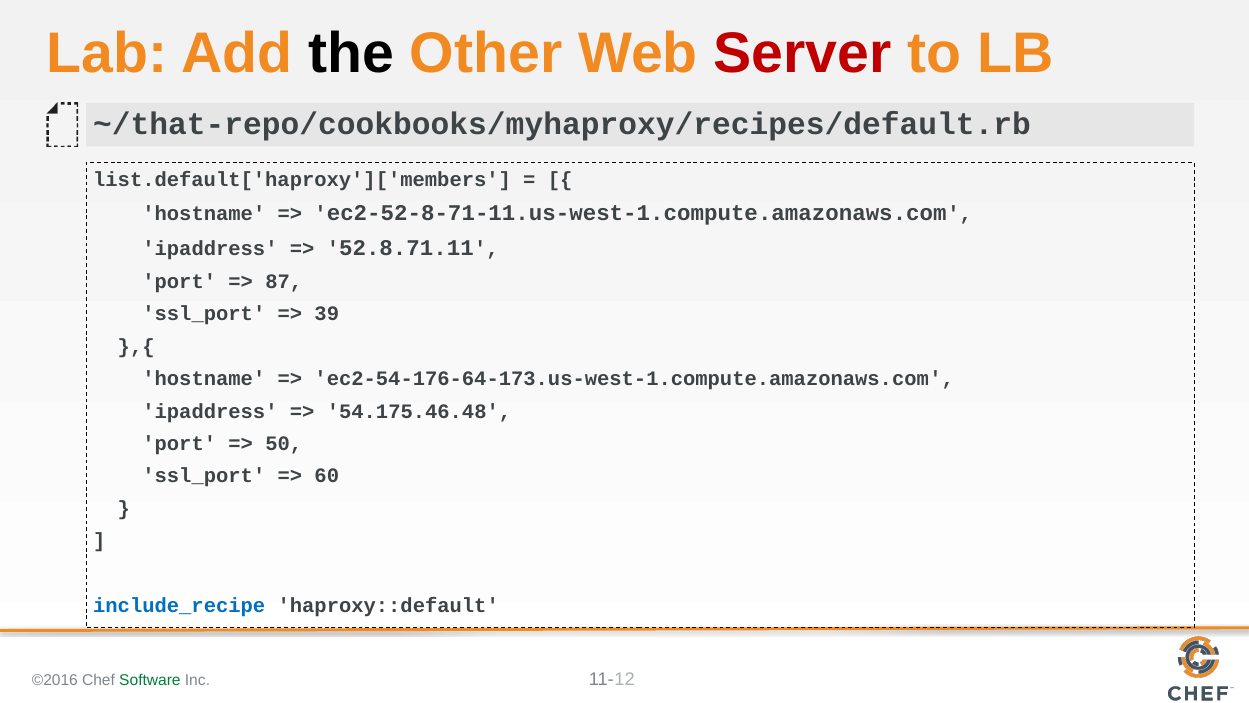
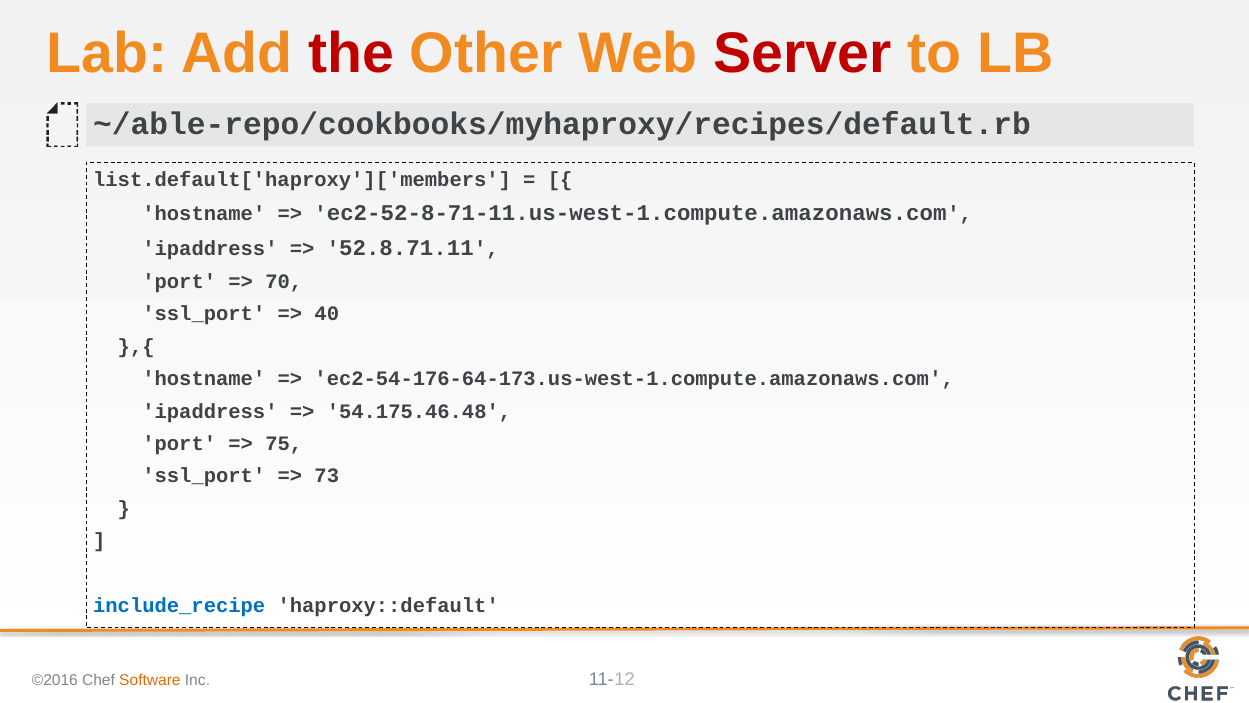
the colour: black -> red
~/that-repo/cookbooks/myhaproxy/recipes/default.rb: ~/that-repo/cookbooks/myhaproxy/recipes/default.rb -> ~/able-repo/cookbooks/myhaproxy/recipes/default.rb
87: 87 -> 70
39: 39 -> 40
50: 50 -> 75
60: 60 -> 73
Software colour: green -> orange
